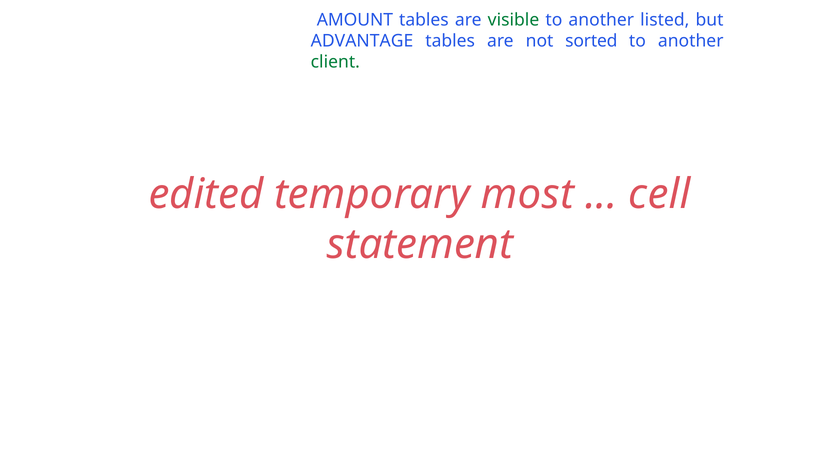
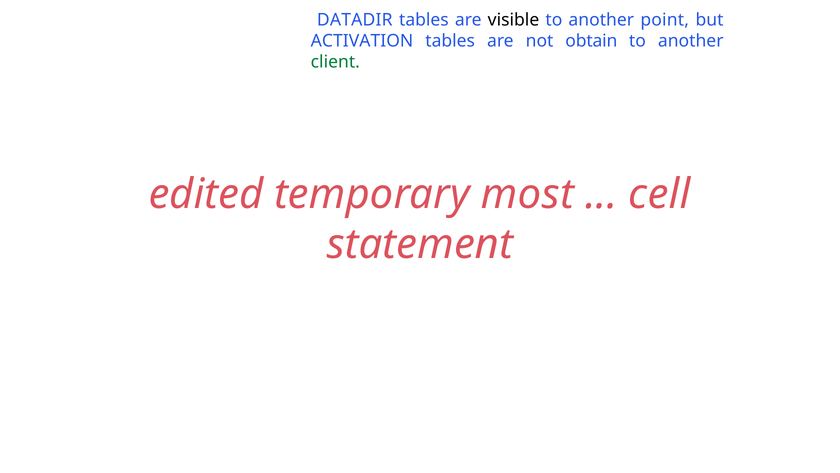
AMOUNT: AMOUNT -> DATADIR
visible colour: green -> black
listed: listed -> point
ADVANTAGE: ADVANTAGE -> ACTIVATION
sorted: sorted -> obtain
